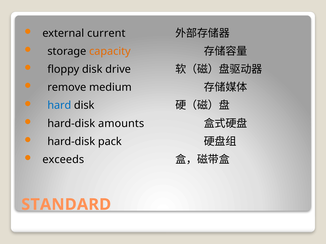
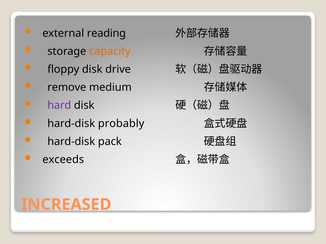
current: current -> reading
hard colour: blue -> purple
amounts: amounts -> probably
STANDARD: STANDARD -> INCREASED
